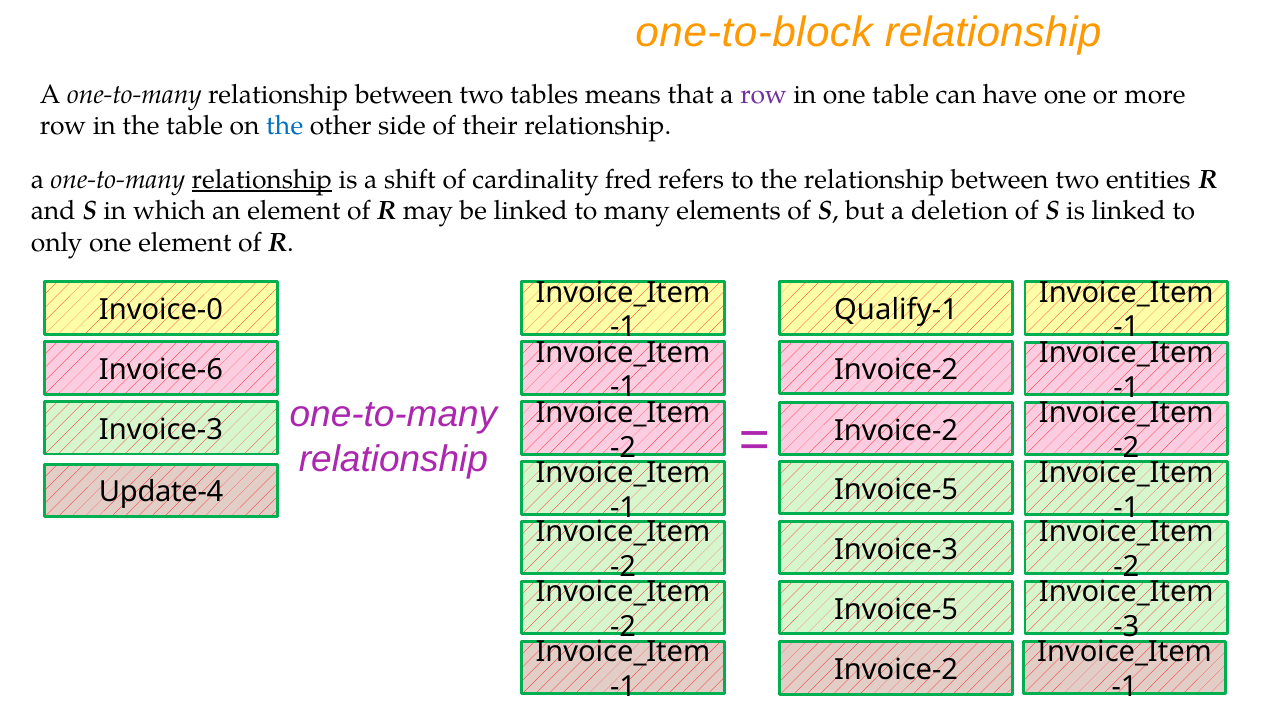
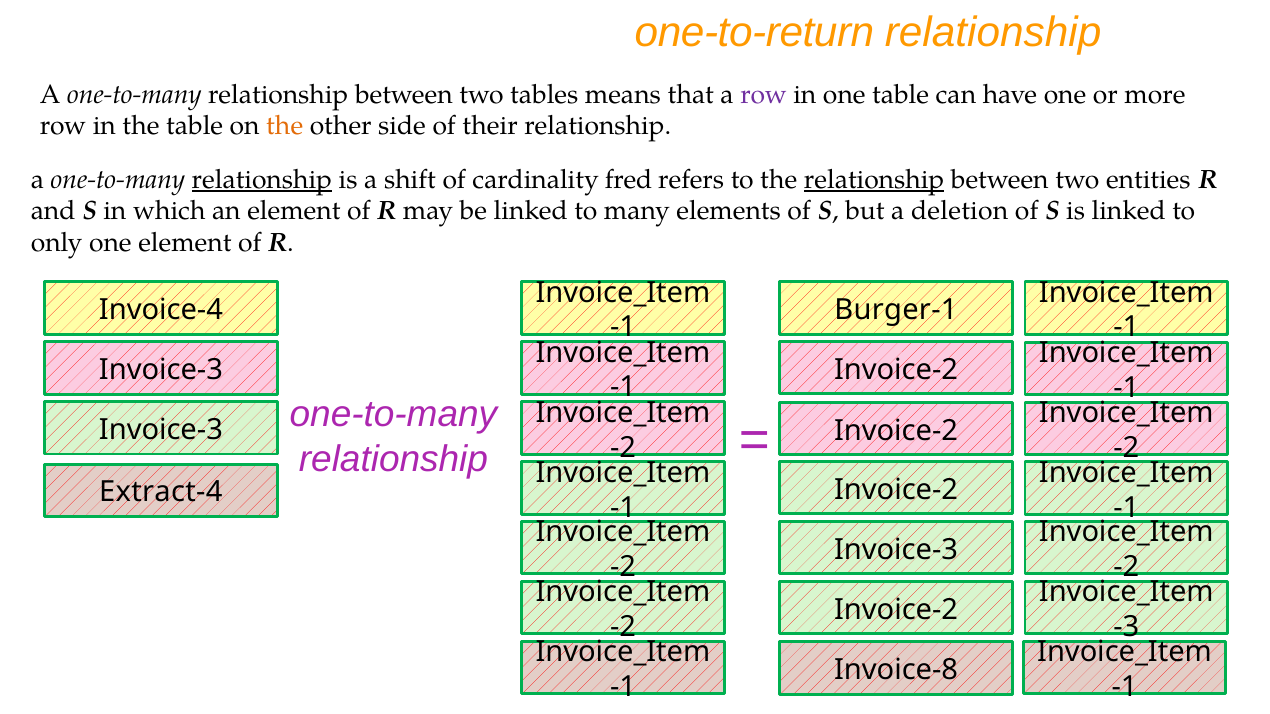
one-to-block: one-to-block -> one-to-return
the at (285, 126) colour: blue -> orange
relationship at (874, 180) underline: none -> present
Invoice-0: Invoice-0 -> Invoice-4
Qualify-1: Qualify-1 -> Burger-1
Invoice-6 at (161, 370): Invoice-6 -> Invoice-3
Invoice-5 at (896, 490): Invoice-5 -> Invoice-2
Update-4: Update-4 -> Extract-4
Invoice-5 at (896, 610): Invoice-5 -> Invoice-2
Invoice-2 at (896, 670): Invoice-2 -> Invoice-8
